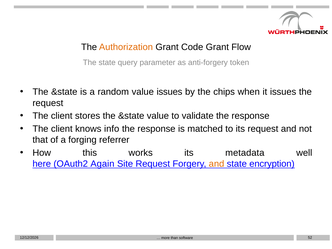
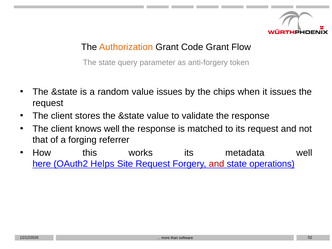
knows info: info -> well
Again: Again -> Helps
and at (217, 164) colour: orange -> red
encryption: encryption -> operations
